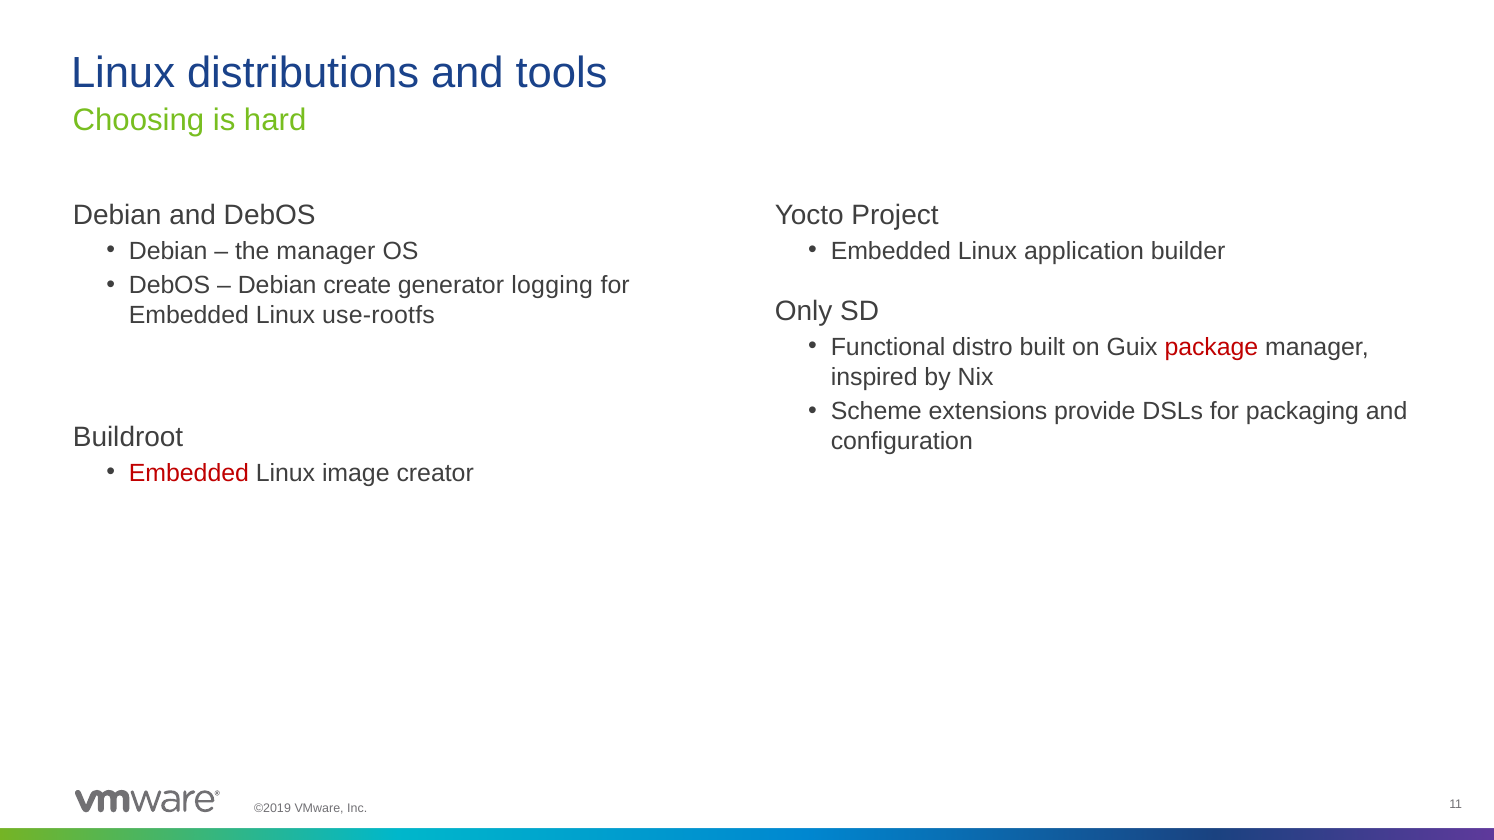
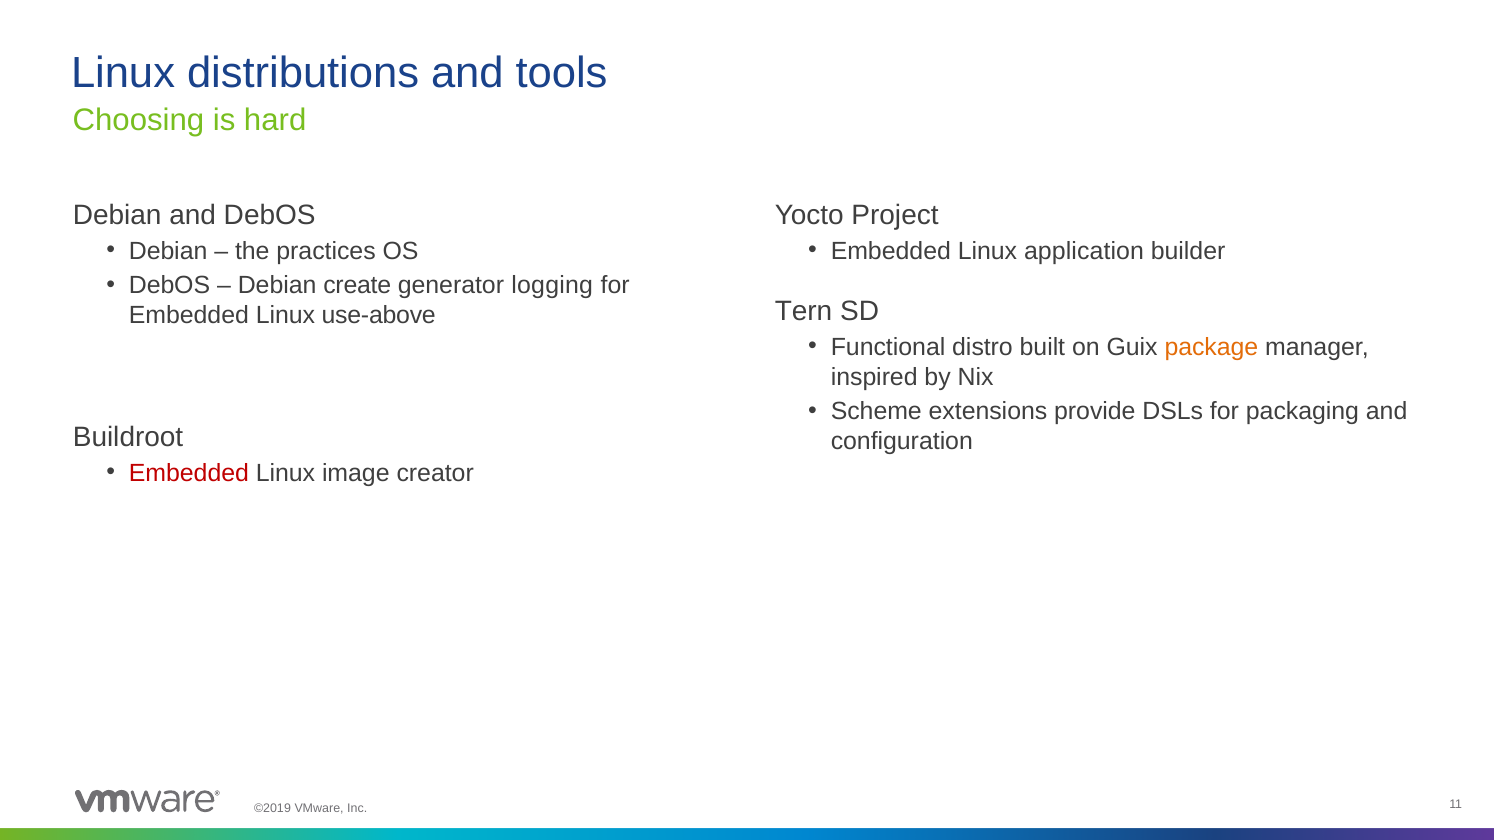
the manager: manager -> practices
Only: Only -> Tern
use-rootfs: use-rootfs -> use-above
package colour: red -> orange
